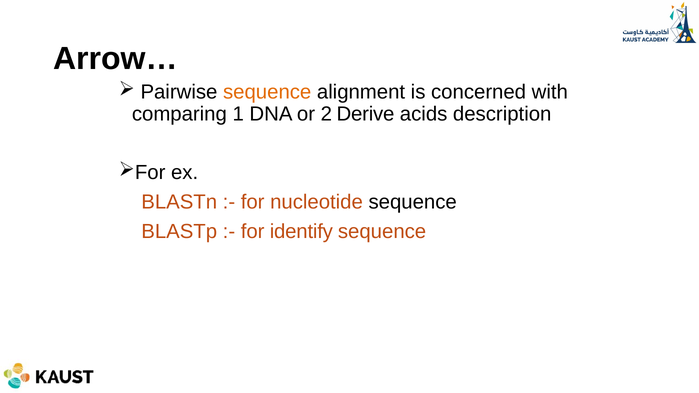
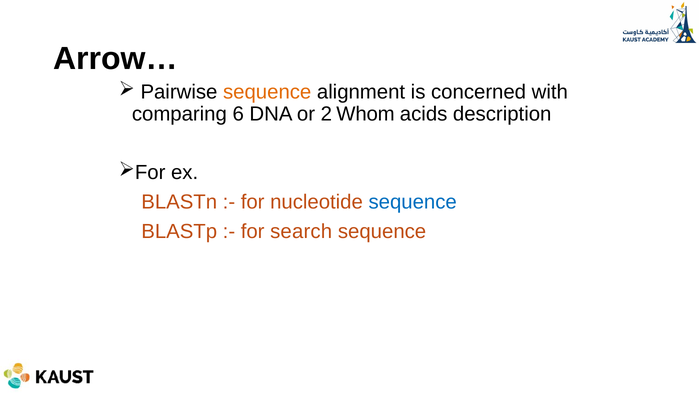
1: 1 -> 6
Derive: Derive -> Whom
sequence at (413, 202) colour: black -> blue
identify: identify -> search
